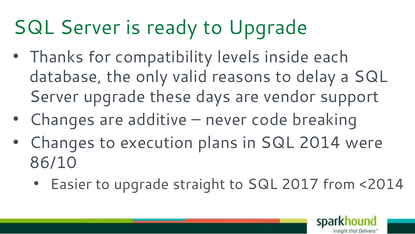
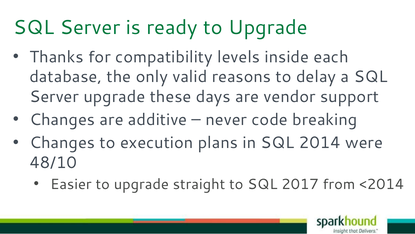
86/10: 86/10 -> 48/10
